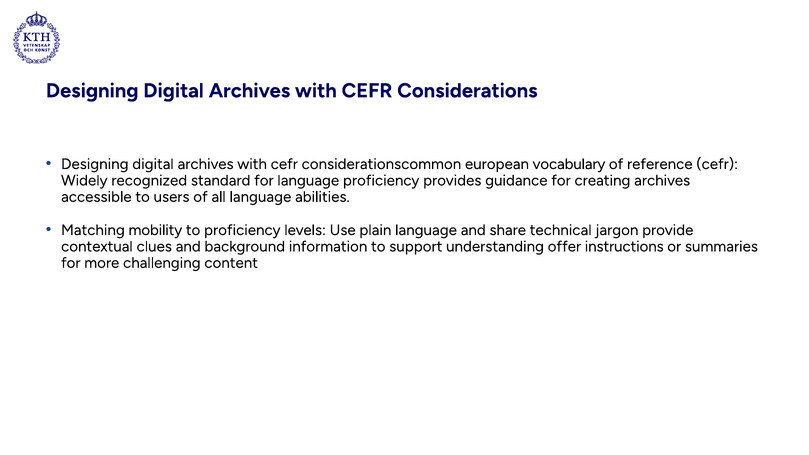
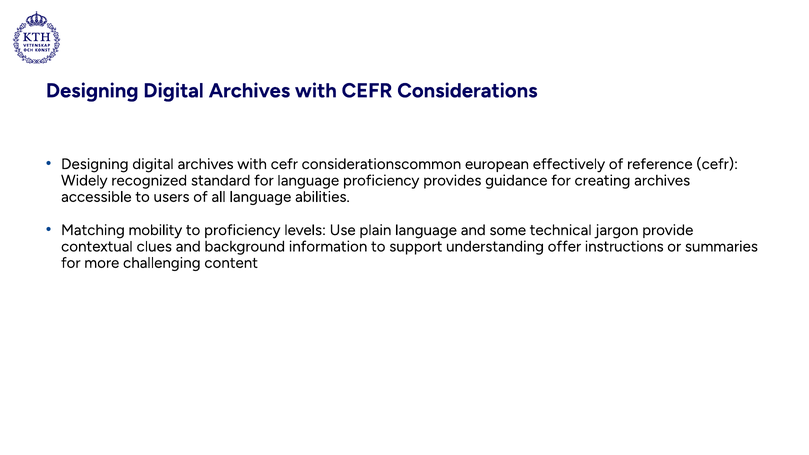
vocabulary: vocabulary -> effectively
share: share -> some
